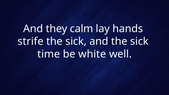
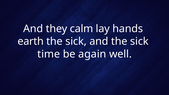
strife: strife -> earth
white: white -> again
